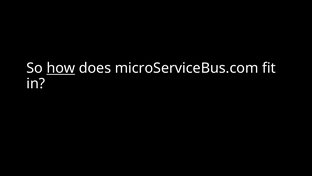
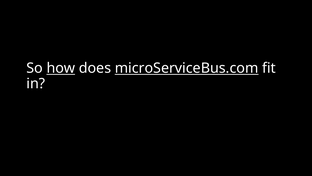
microServiceBus.com underline: none -> present
